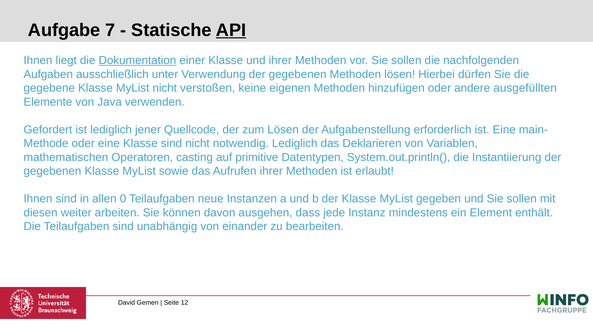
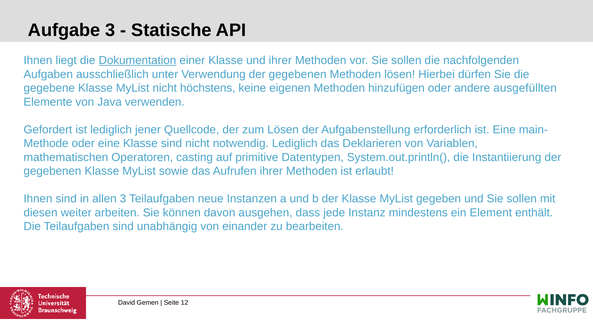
Aufgabe 7: 7 -> 3
API underline: present -> none
verstoßen: verstoßen -> höchstens
allen 0: 0 -> 3
